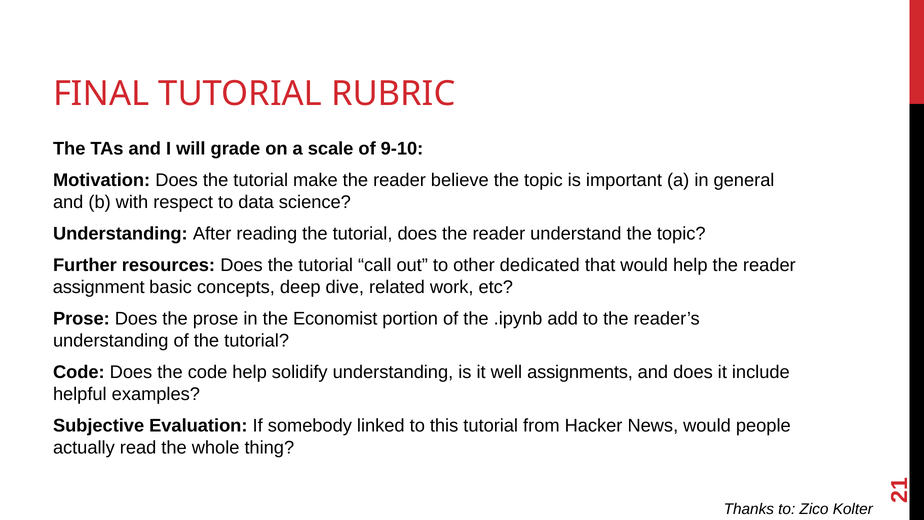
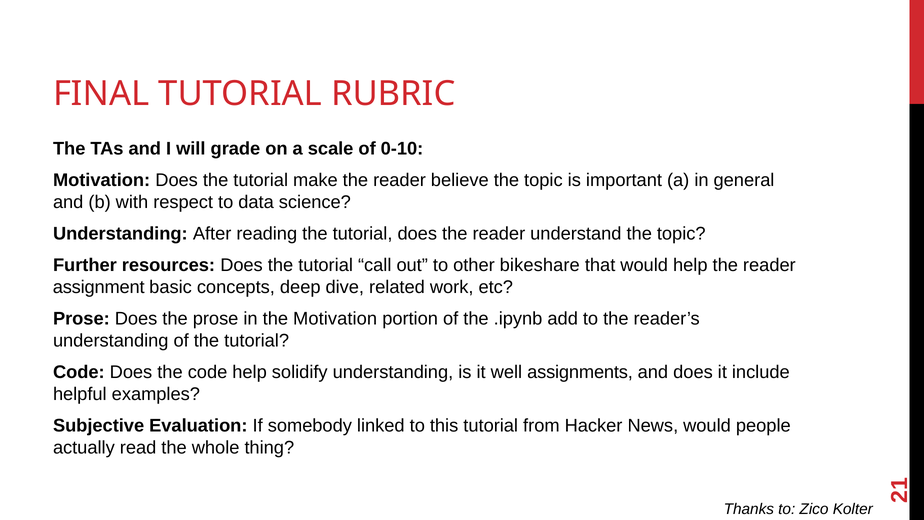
9-10: 9-10 -> 0-10
dedicated: dedicated -> bikeshare
the Economist: Economist -> Motivation
